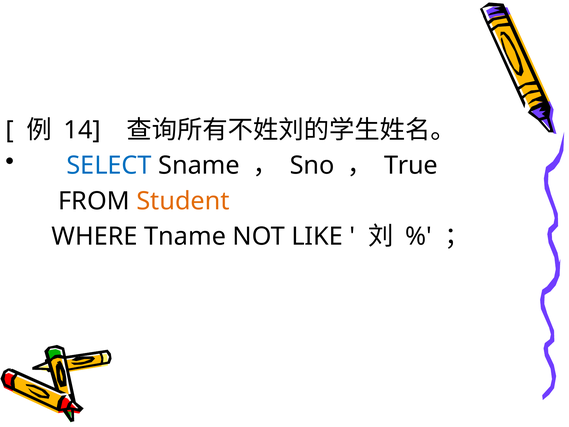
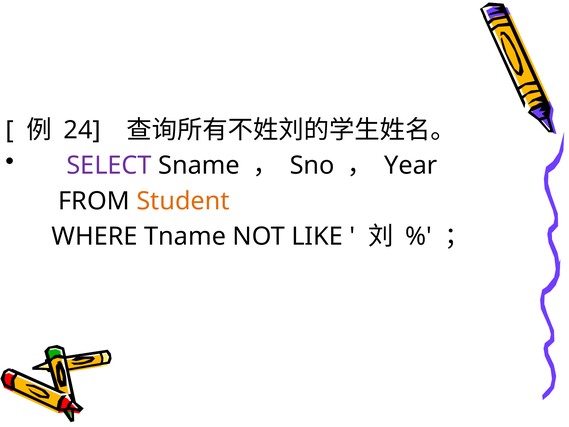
14: 14 -> 24
SELECT colour: blue -> purple
True: True -> Year
